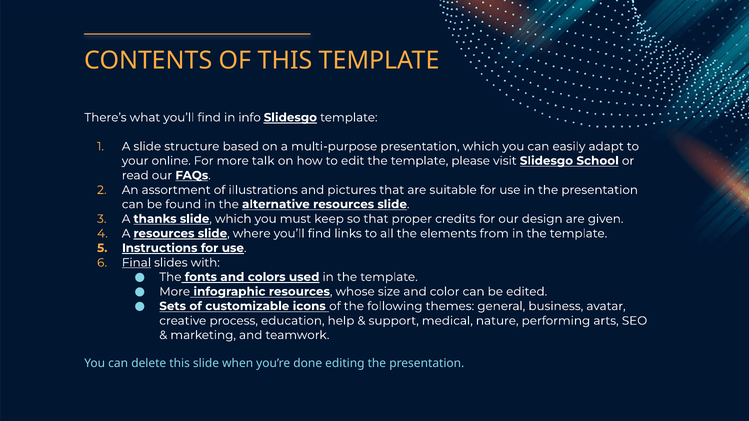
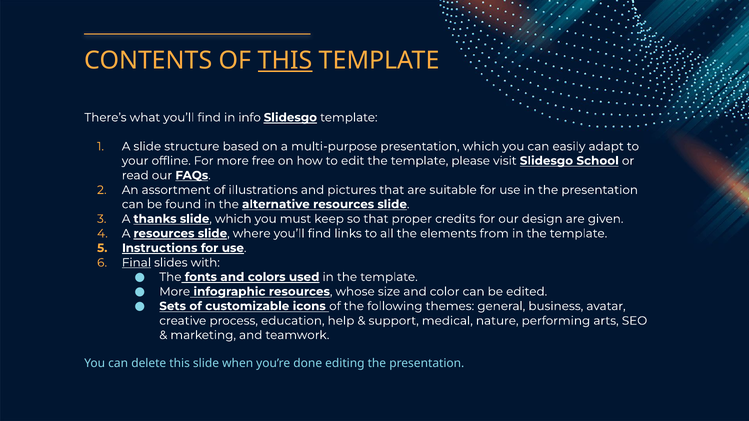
THIS at (285, 61) underline: none -> present
online: online -> offline
talk: talk -> free
